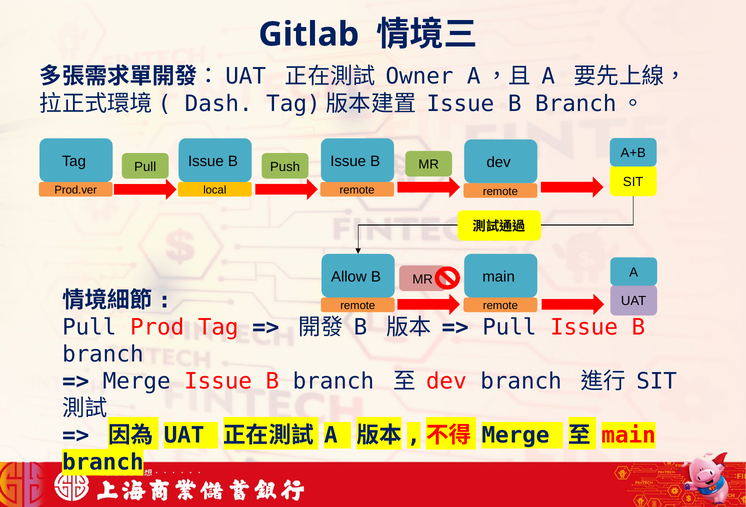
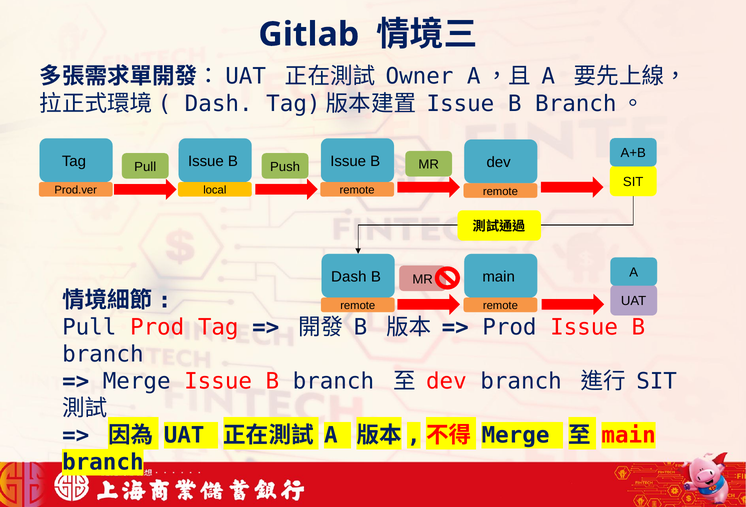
Allow at (349, 277): Allow -> Dash
Pull at (509, 328): Pull -> Prod
